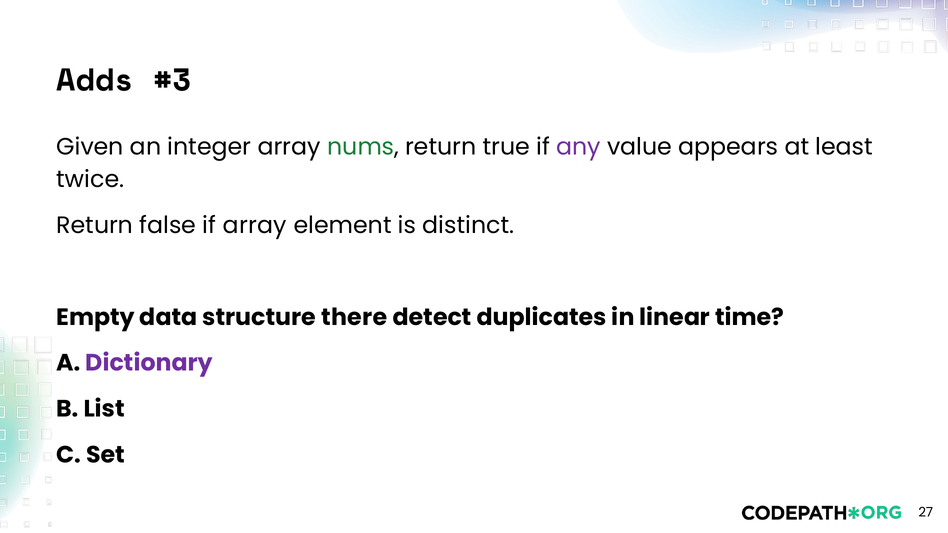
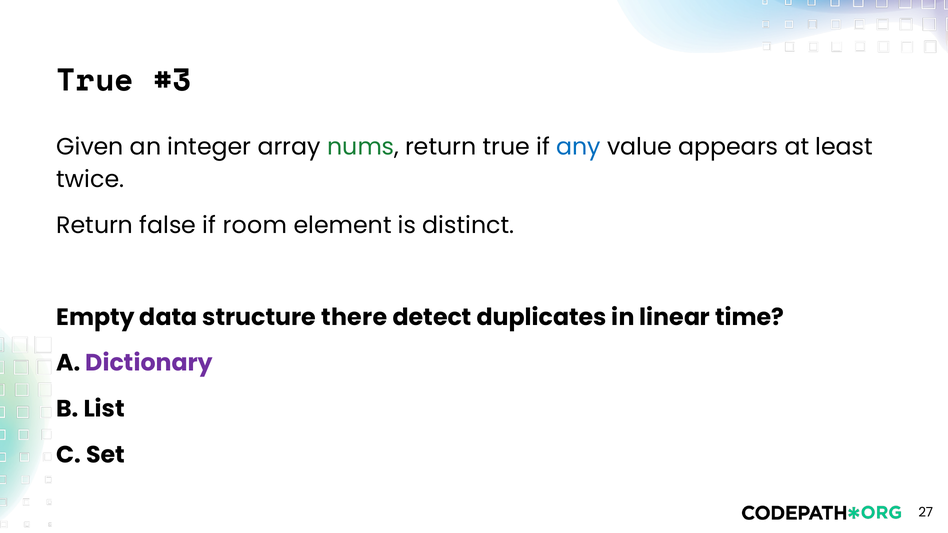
Adds at (95, 81): Adds -> True
any colour: purple -> blue
if array: array -> room
